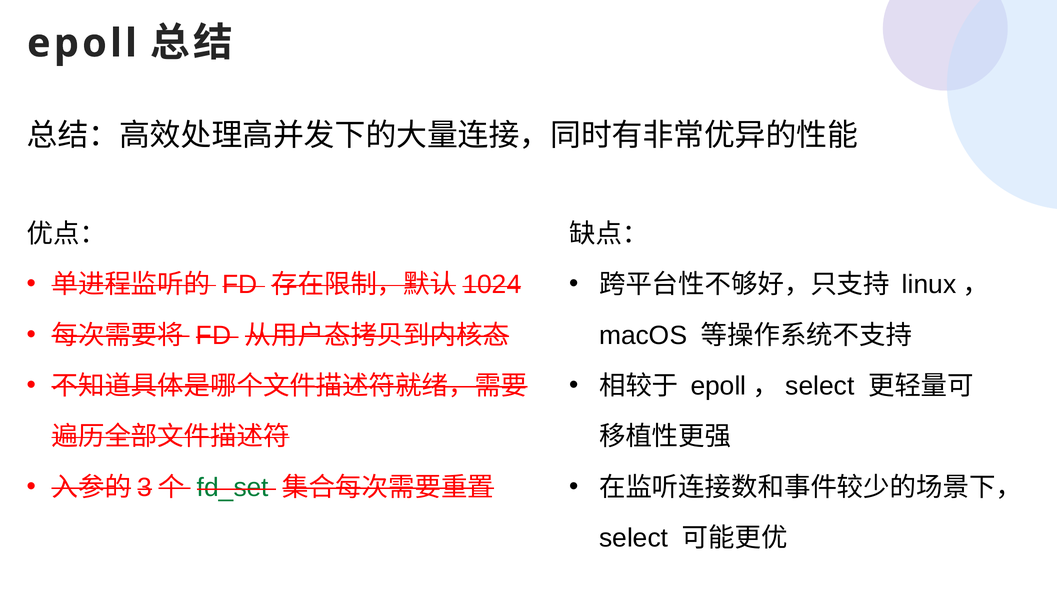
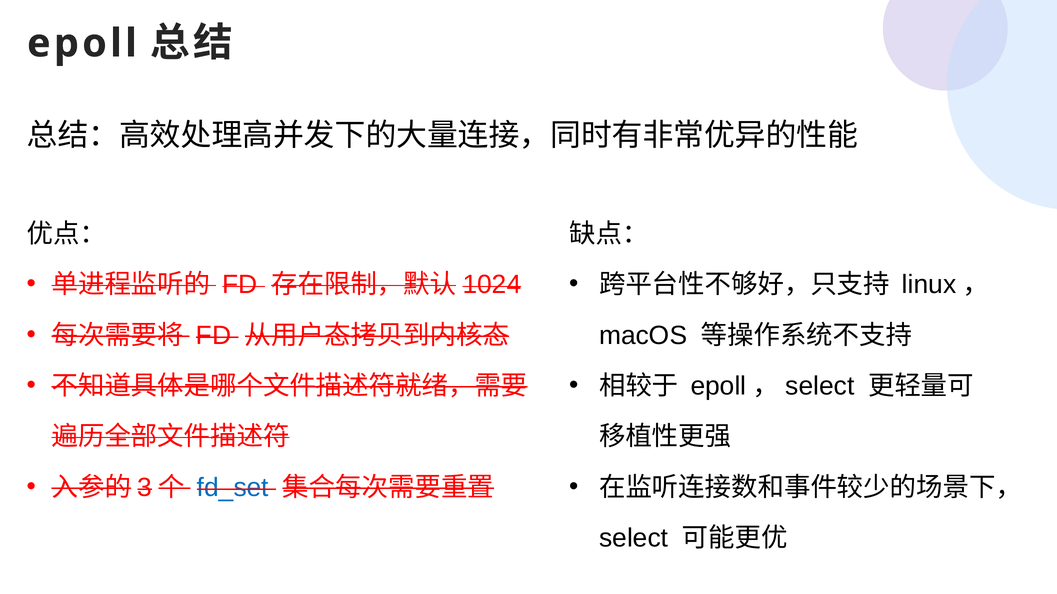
fd_set colour: green -> blue
